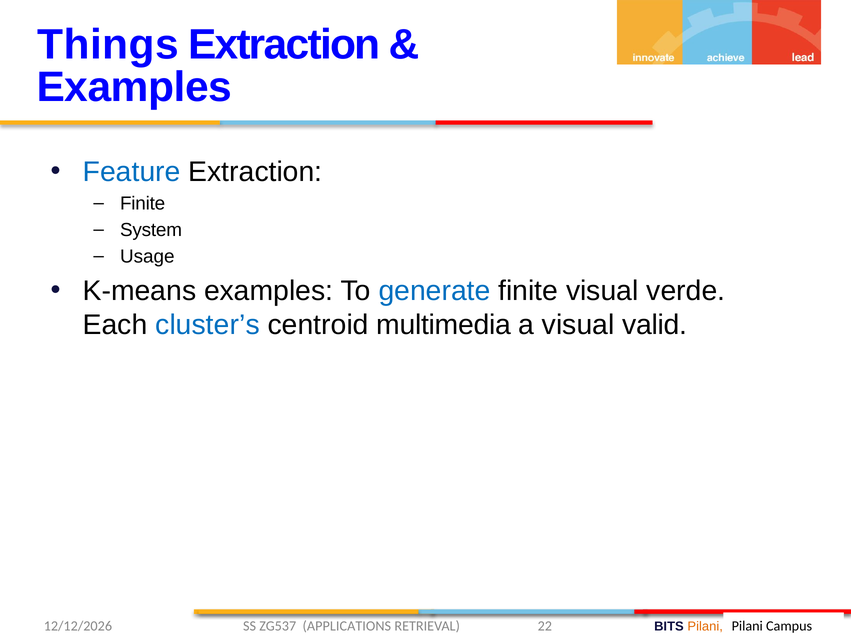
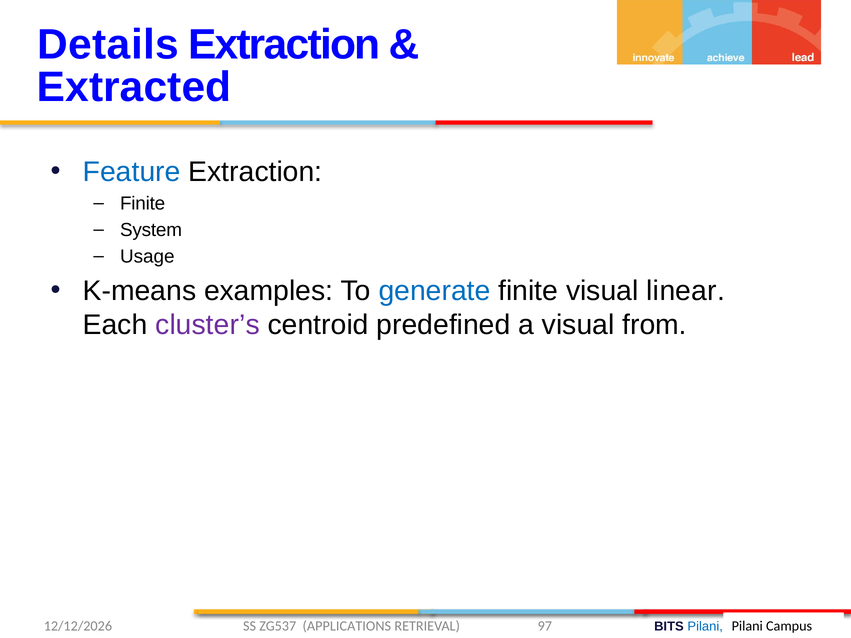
Things: Things -> Details
Examples at (134, 87): Examples -> Extracted
verde: verde -> linear
cluster’s colour: blue -> purple
multimedia: multimedia -> predefined
valid: valid -> from
22: 22 -> 97
Pilani at (705, 627) colour: orange -> blue
